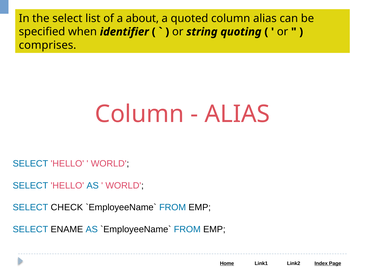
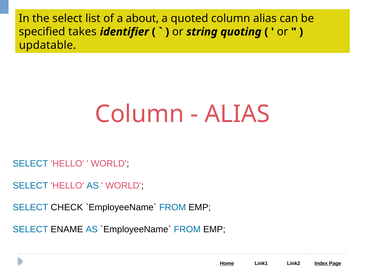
when: when -> takes
comprises: comprises -> updatable
